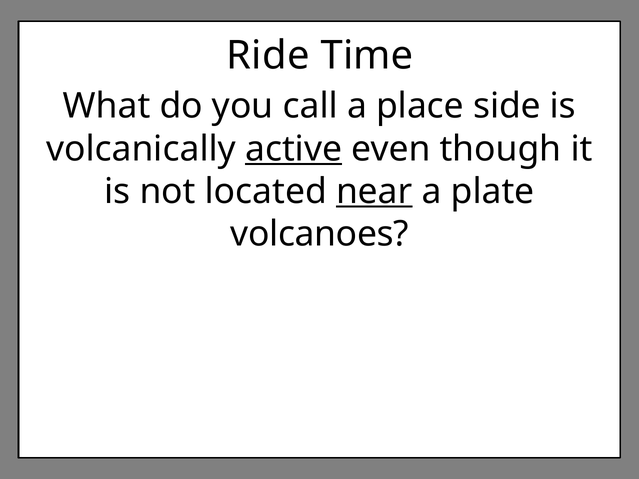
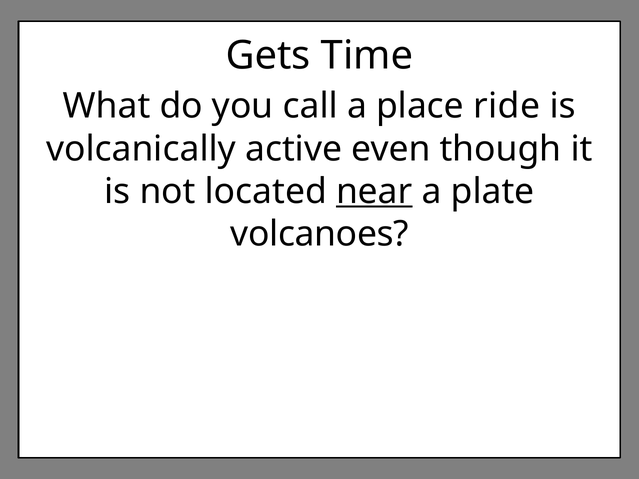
Ride: Ride -> Gets
side: side -> ride
active underline: present -> none
